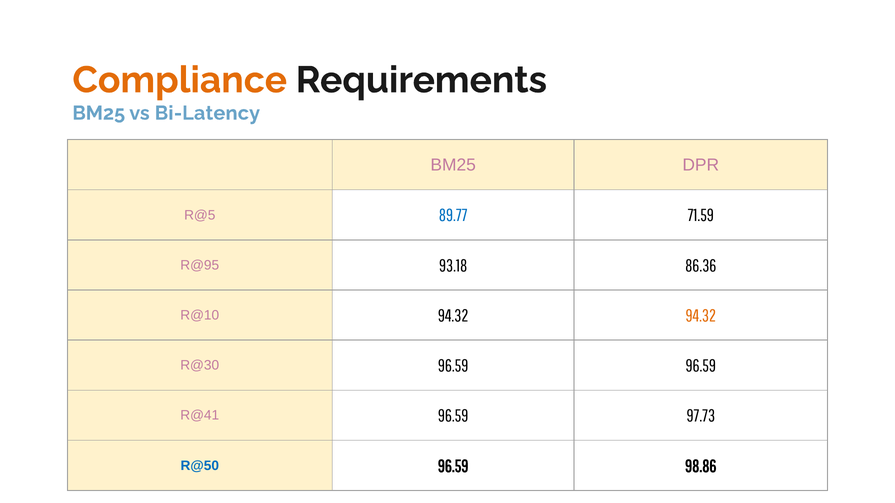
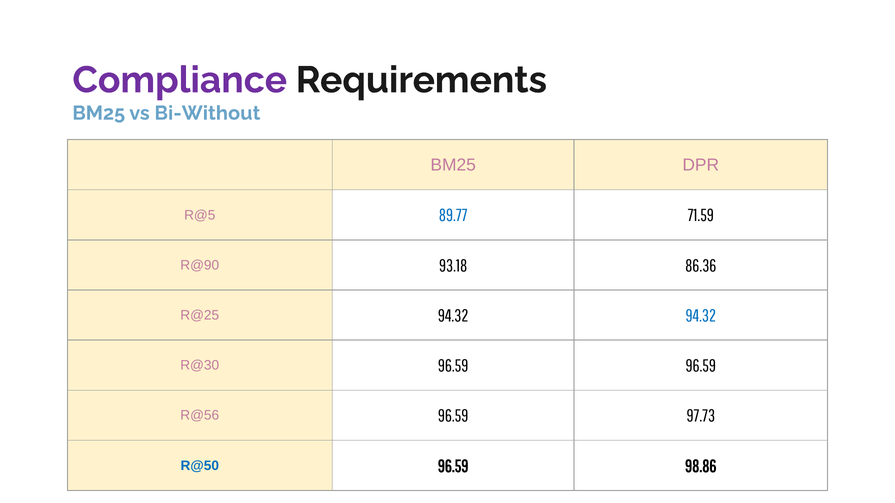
Compliance colour: orange -> purple
Bi-Latency: Bi-Latency -> Bi-Without
R@95: R@95 -> R@90
R@10: R@10 -> R@25
94.32 at (701, 316) colour: orange -> blue
R@41: R@41 -> R@56
